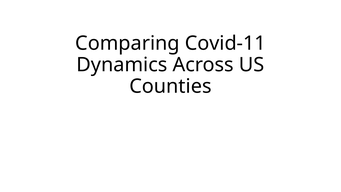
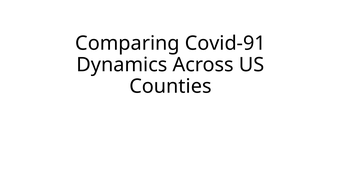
Covid-11: Covid-11 -> Covid-91
